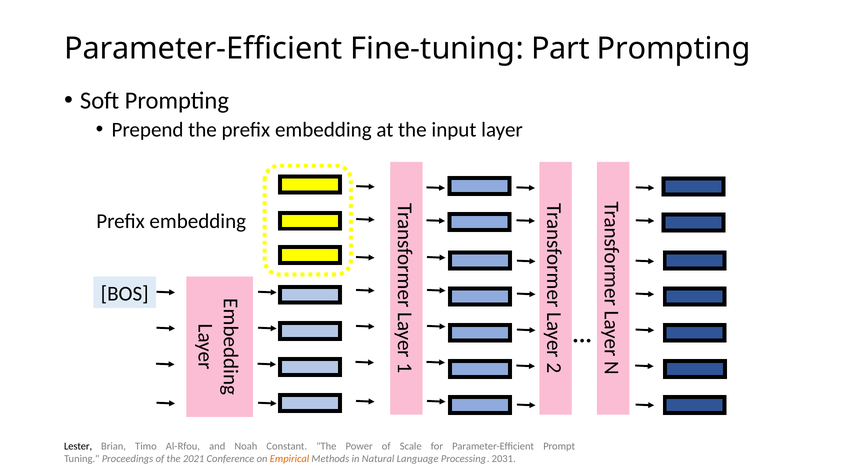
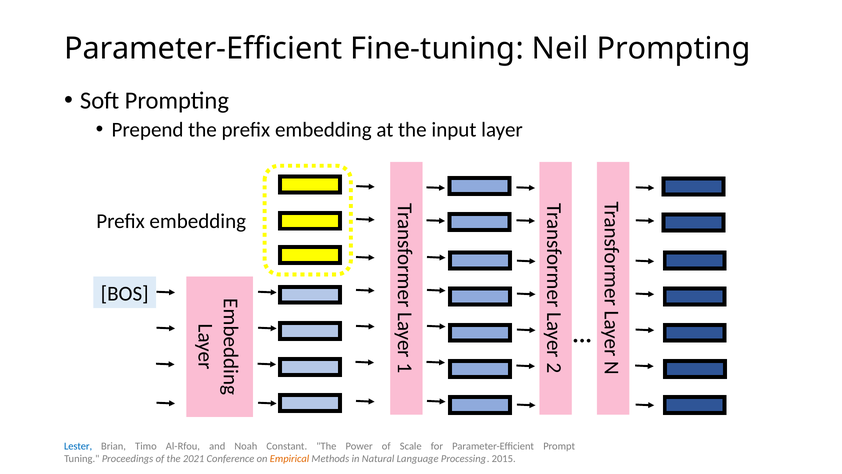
Part: Part -> Neil
Lester colour: black -> blue
2031: 2031 -> 2015
